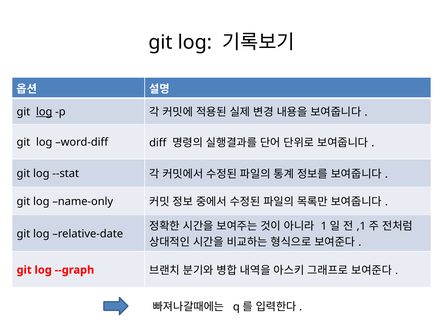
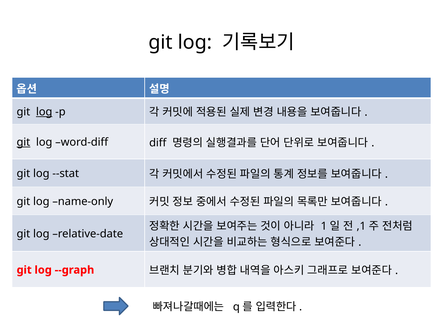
git at (23, 142) underline: none -> present
